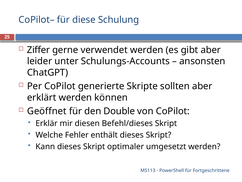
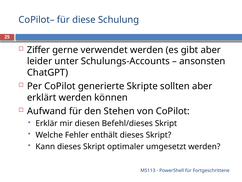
Geöffnet: Geöffnet -> Aufwand
Double: Double -> Stehen
